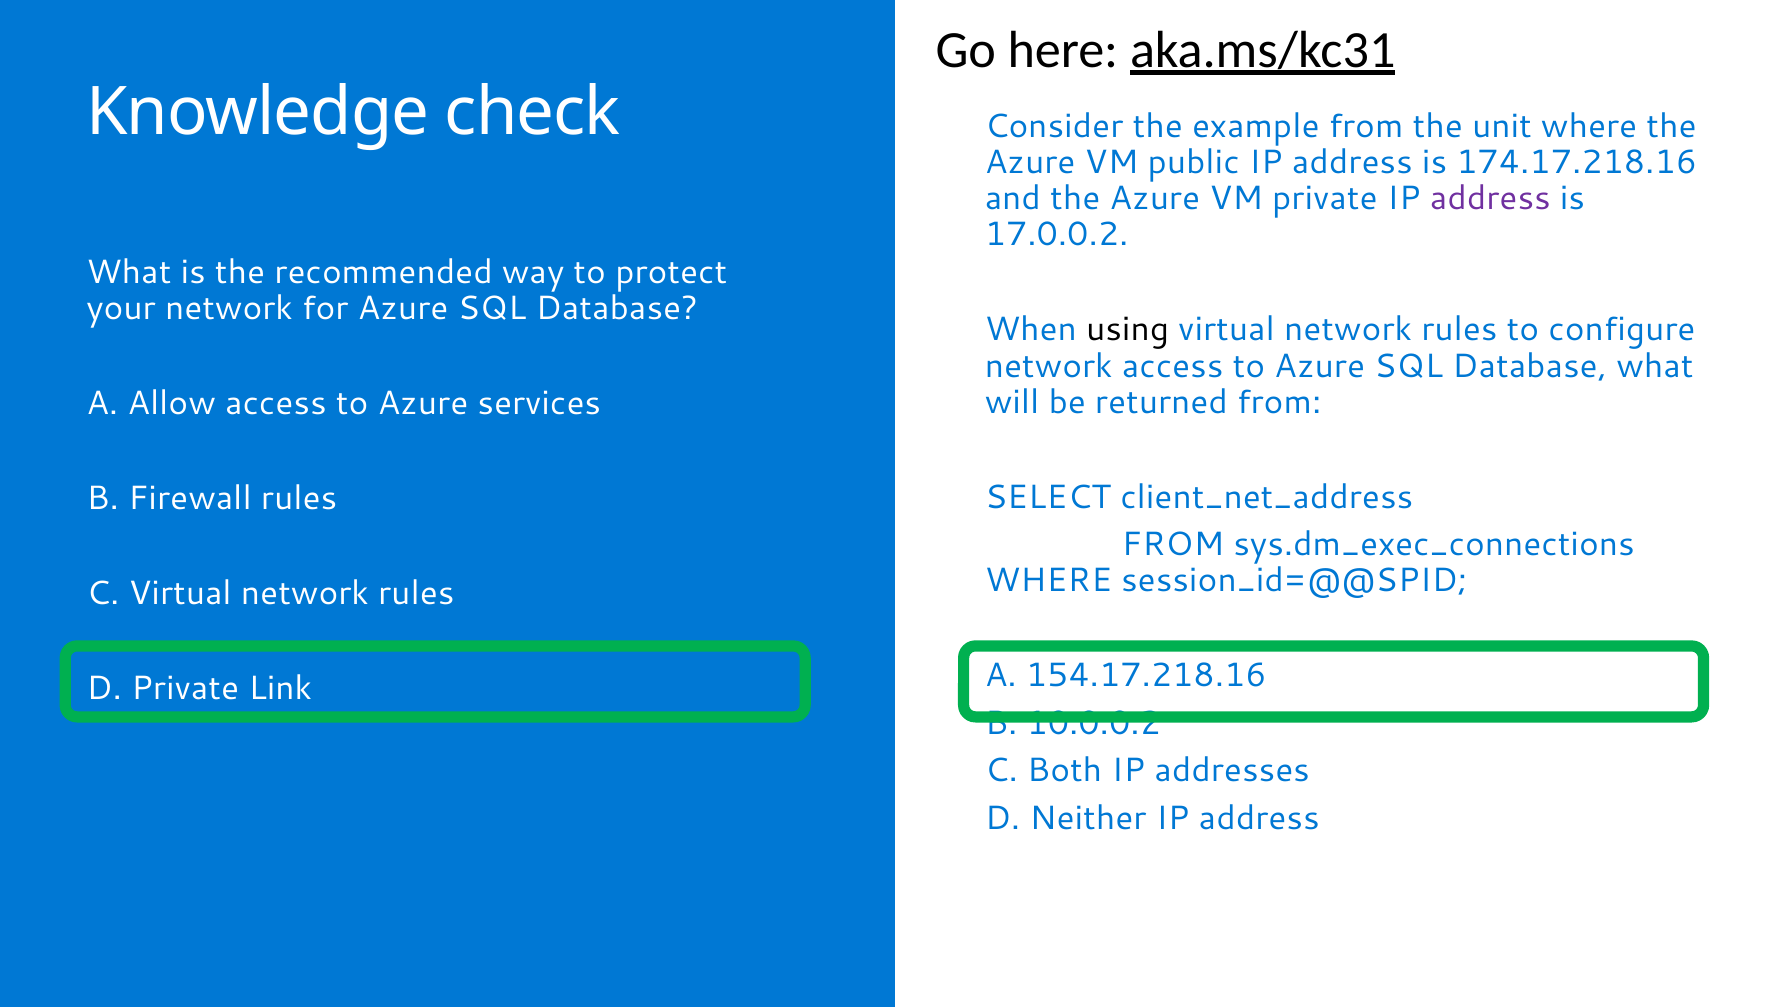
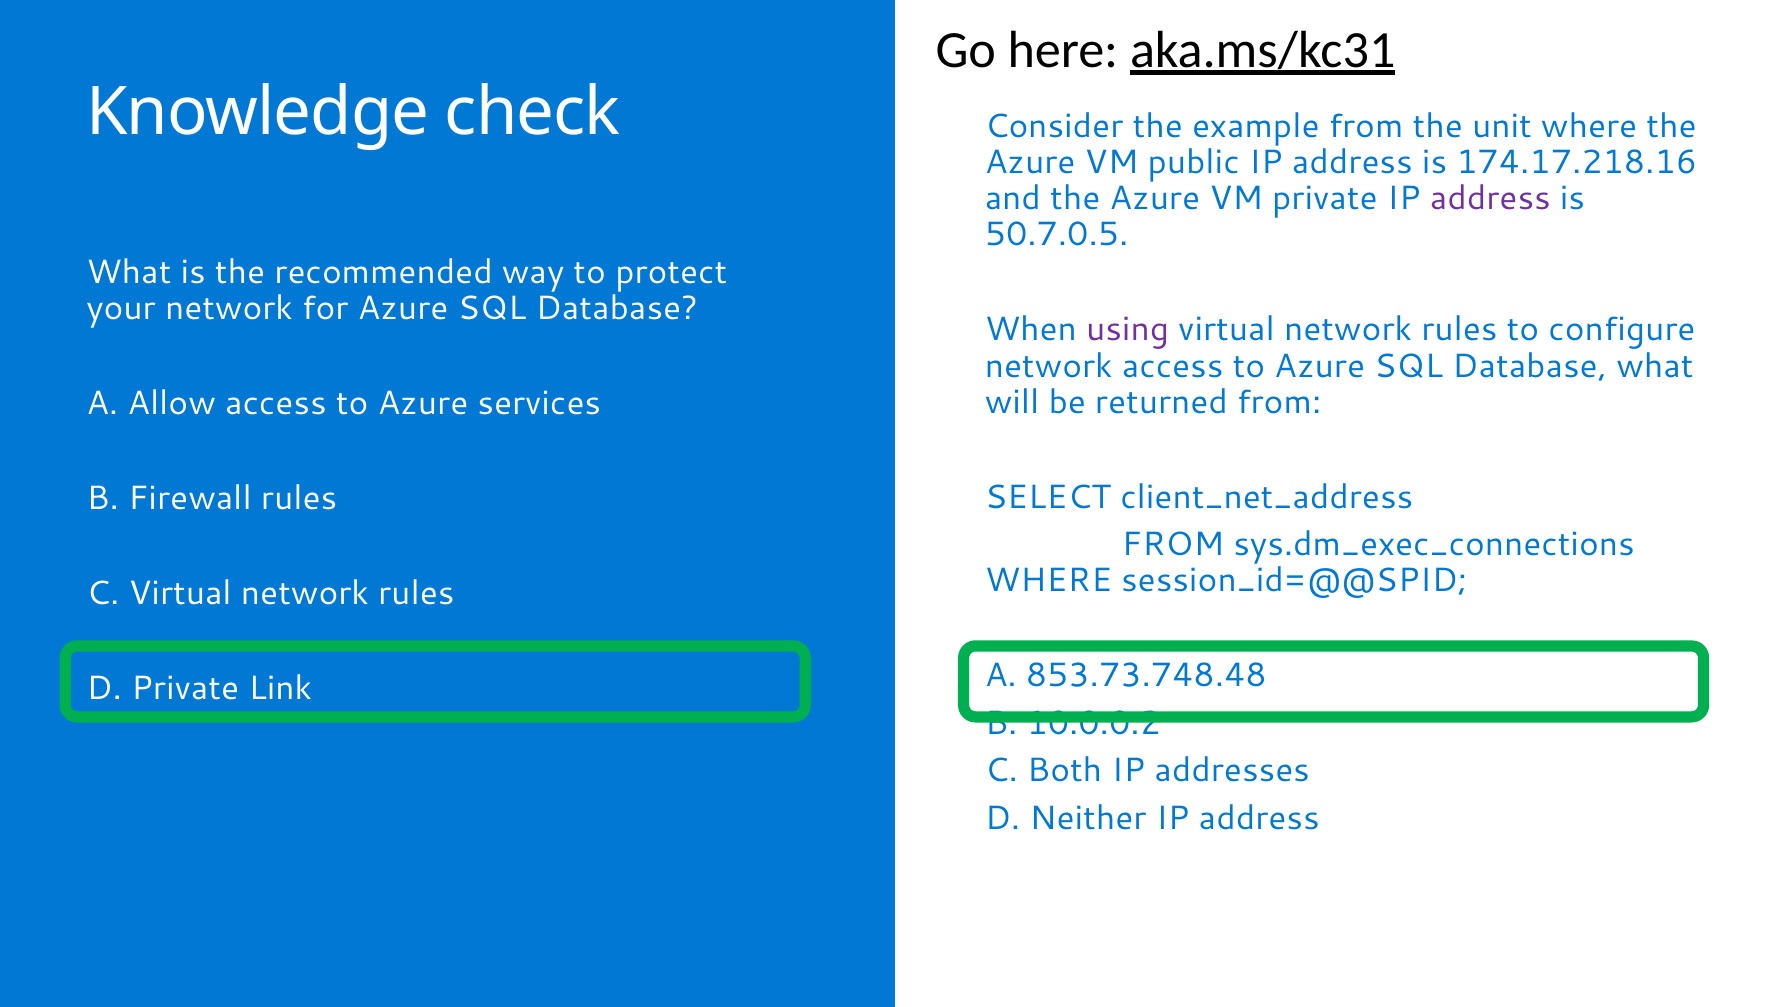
17.0.0.2: 17.0.0.2 -> 50.7.0.5
using colour: black -> purple
154.17.218.16: 154.17.218.16 -> 853.73.748.48
